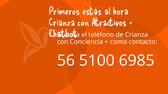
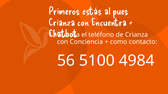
hora: hora -> pues
Atractivos: Atractivos -> Encuentra
6985: 6985 -> 4984
